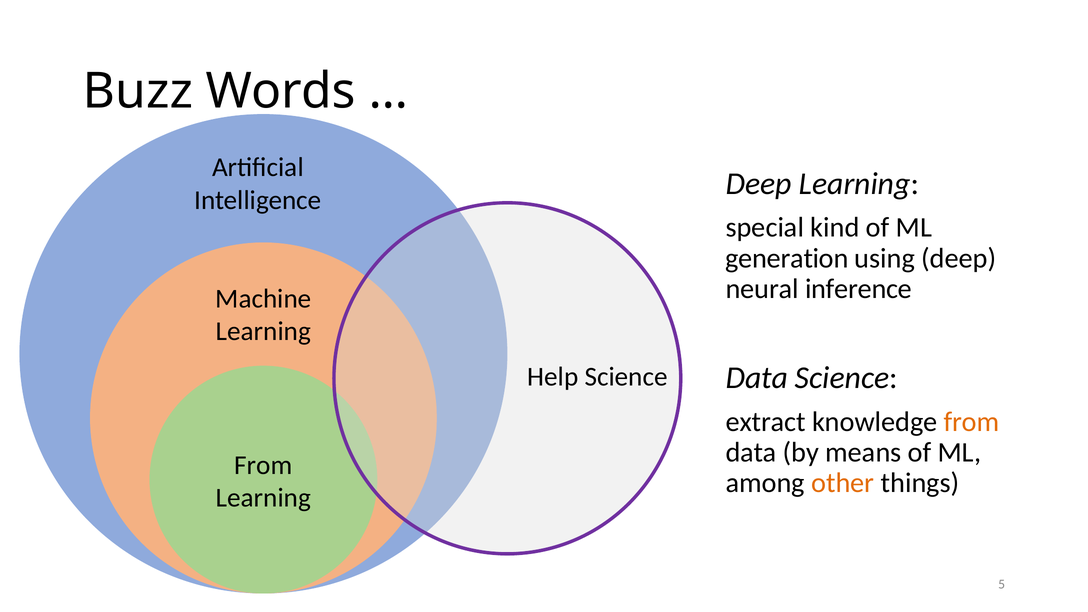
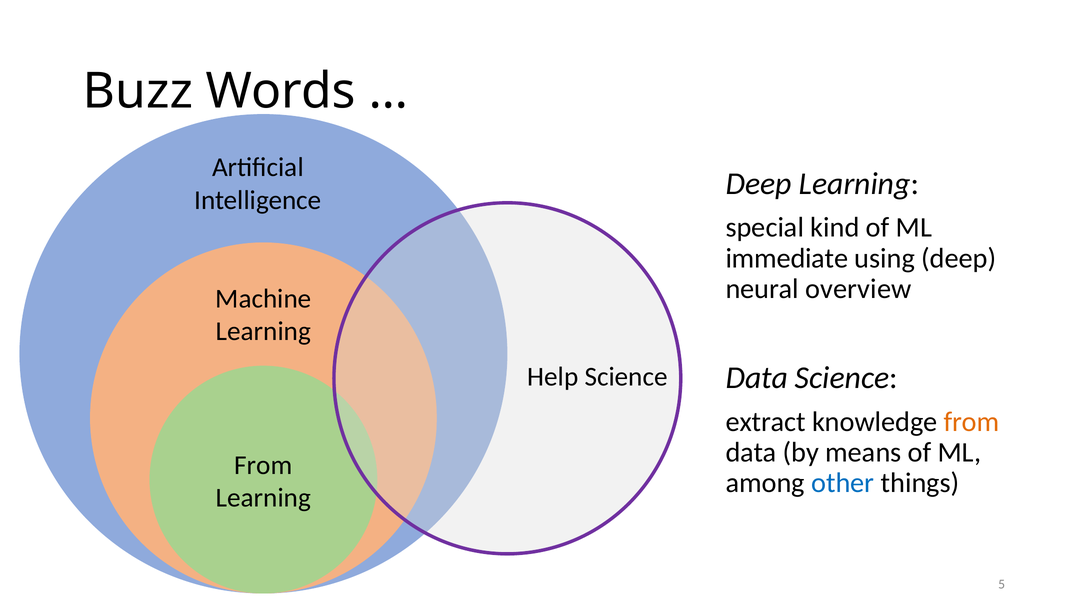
generation: generation -> immediate
inference: inference -> overview
other colour: orange -> blue
